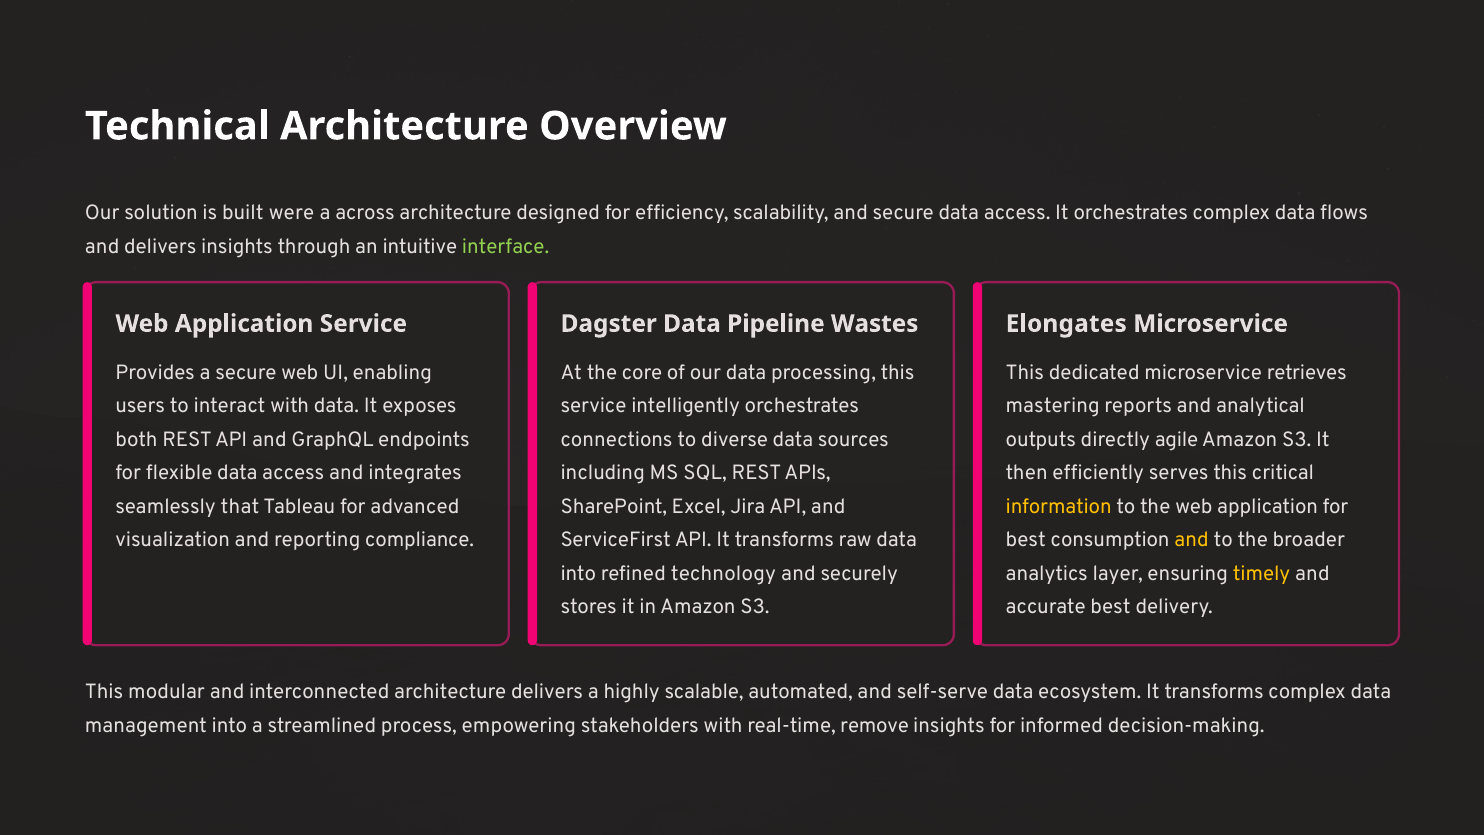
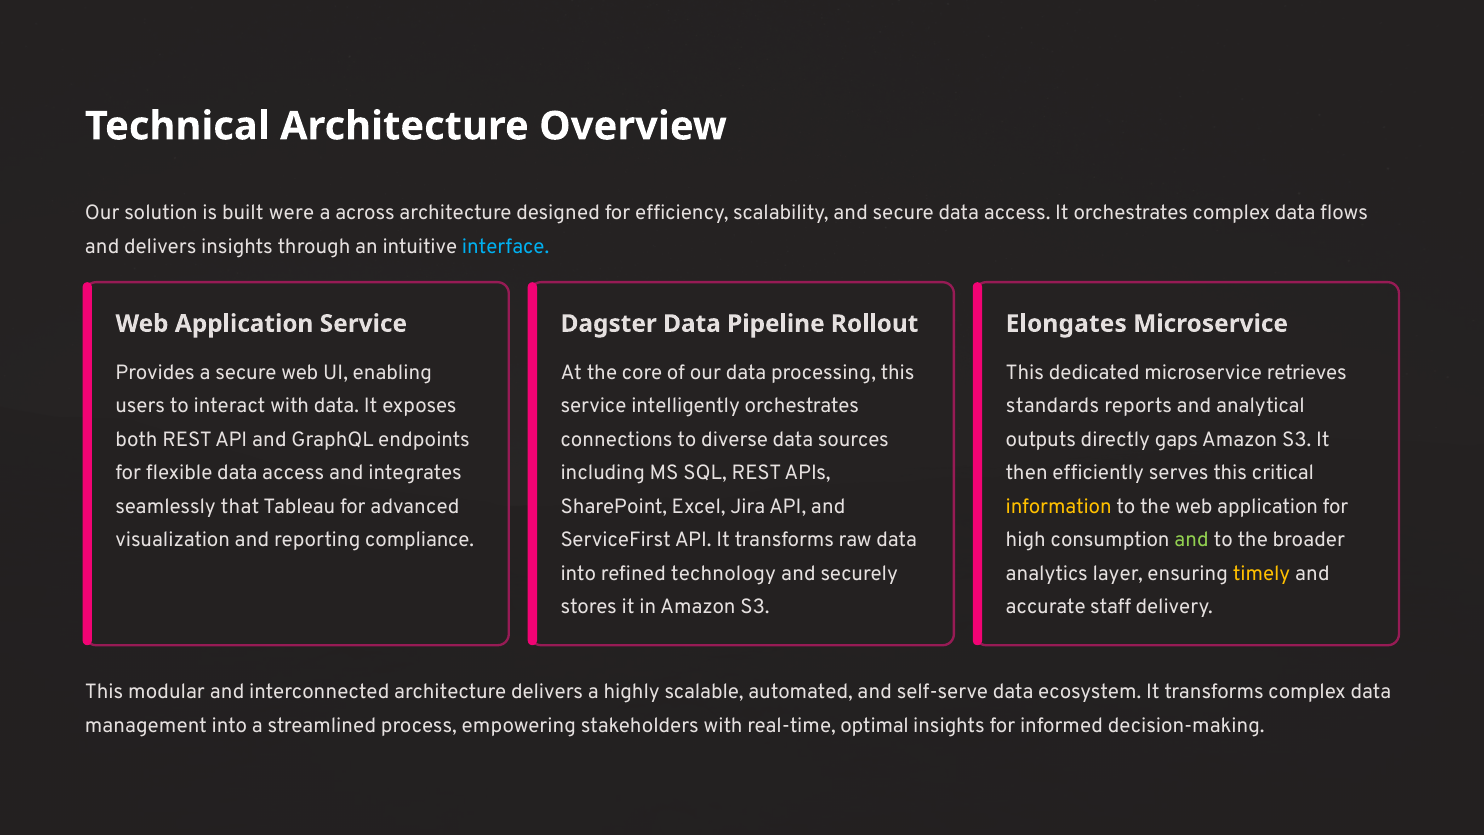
interface colour: light green -> light blue
Wastes: Wastes -> Rollout
mastering: mastering -> standards
agile: agile -> gaps
best at (1026, 540): best -> high
and at (1192, 540) colour: yellow -> light green
accurate best: best -> staff
remove: remove -> optimal
